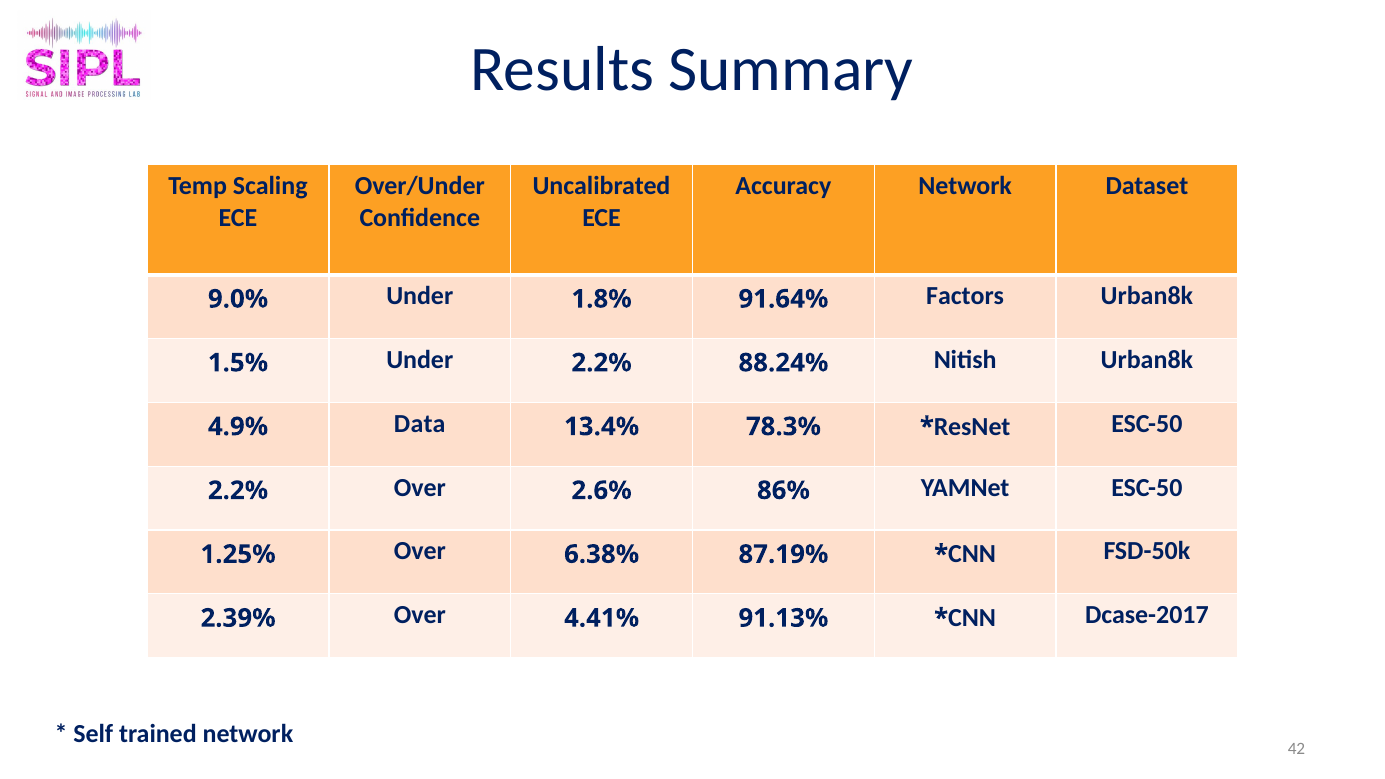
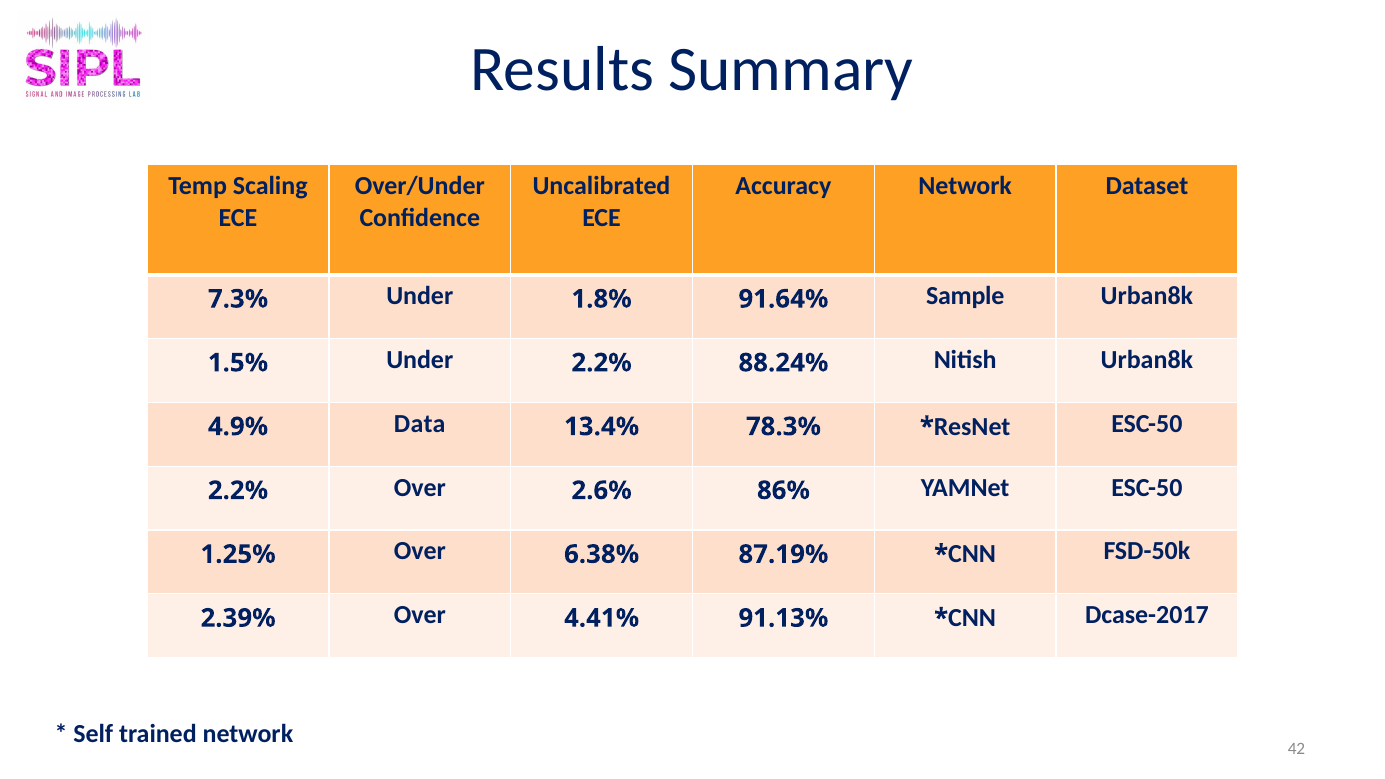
9.0%: 9.0% -> 7.3%
Factors: Factors -> Sample
